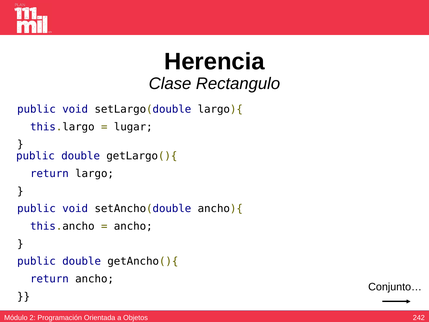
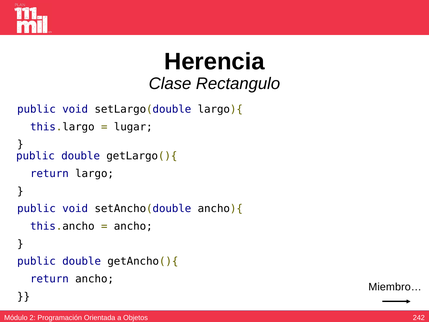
Conjunto…: Conjunto… -> Miembro…
